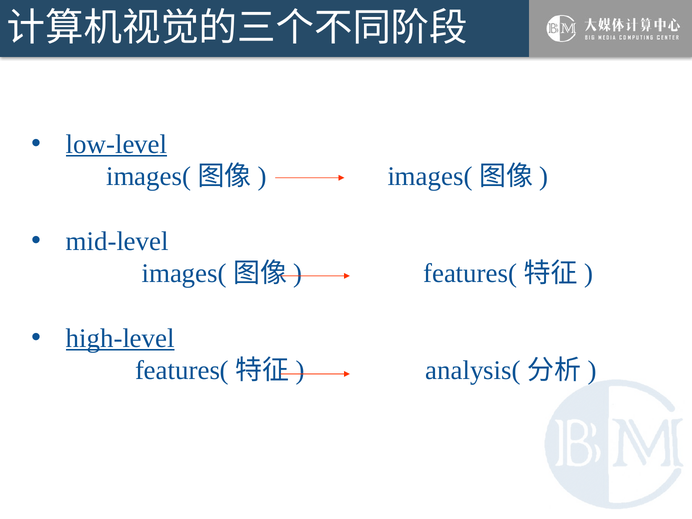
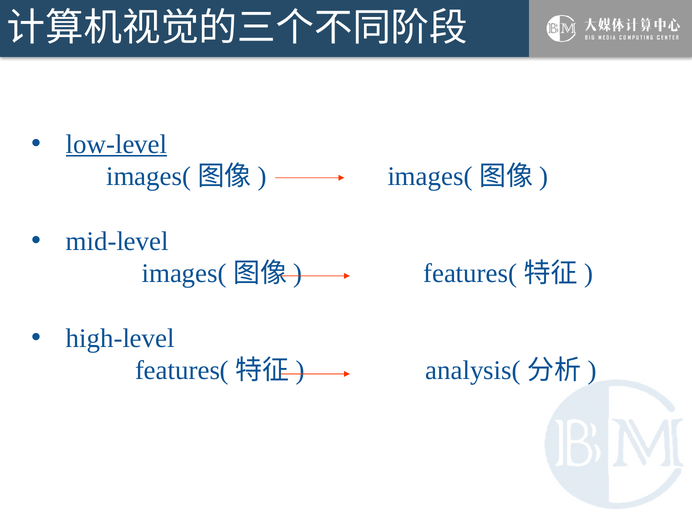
high-level underline: present -> none
